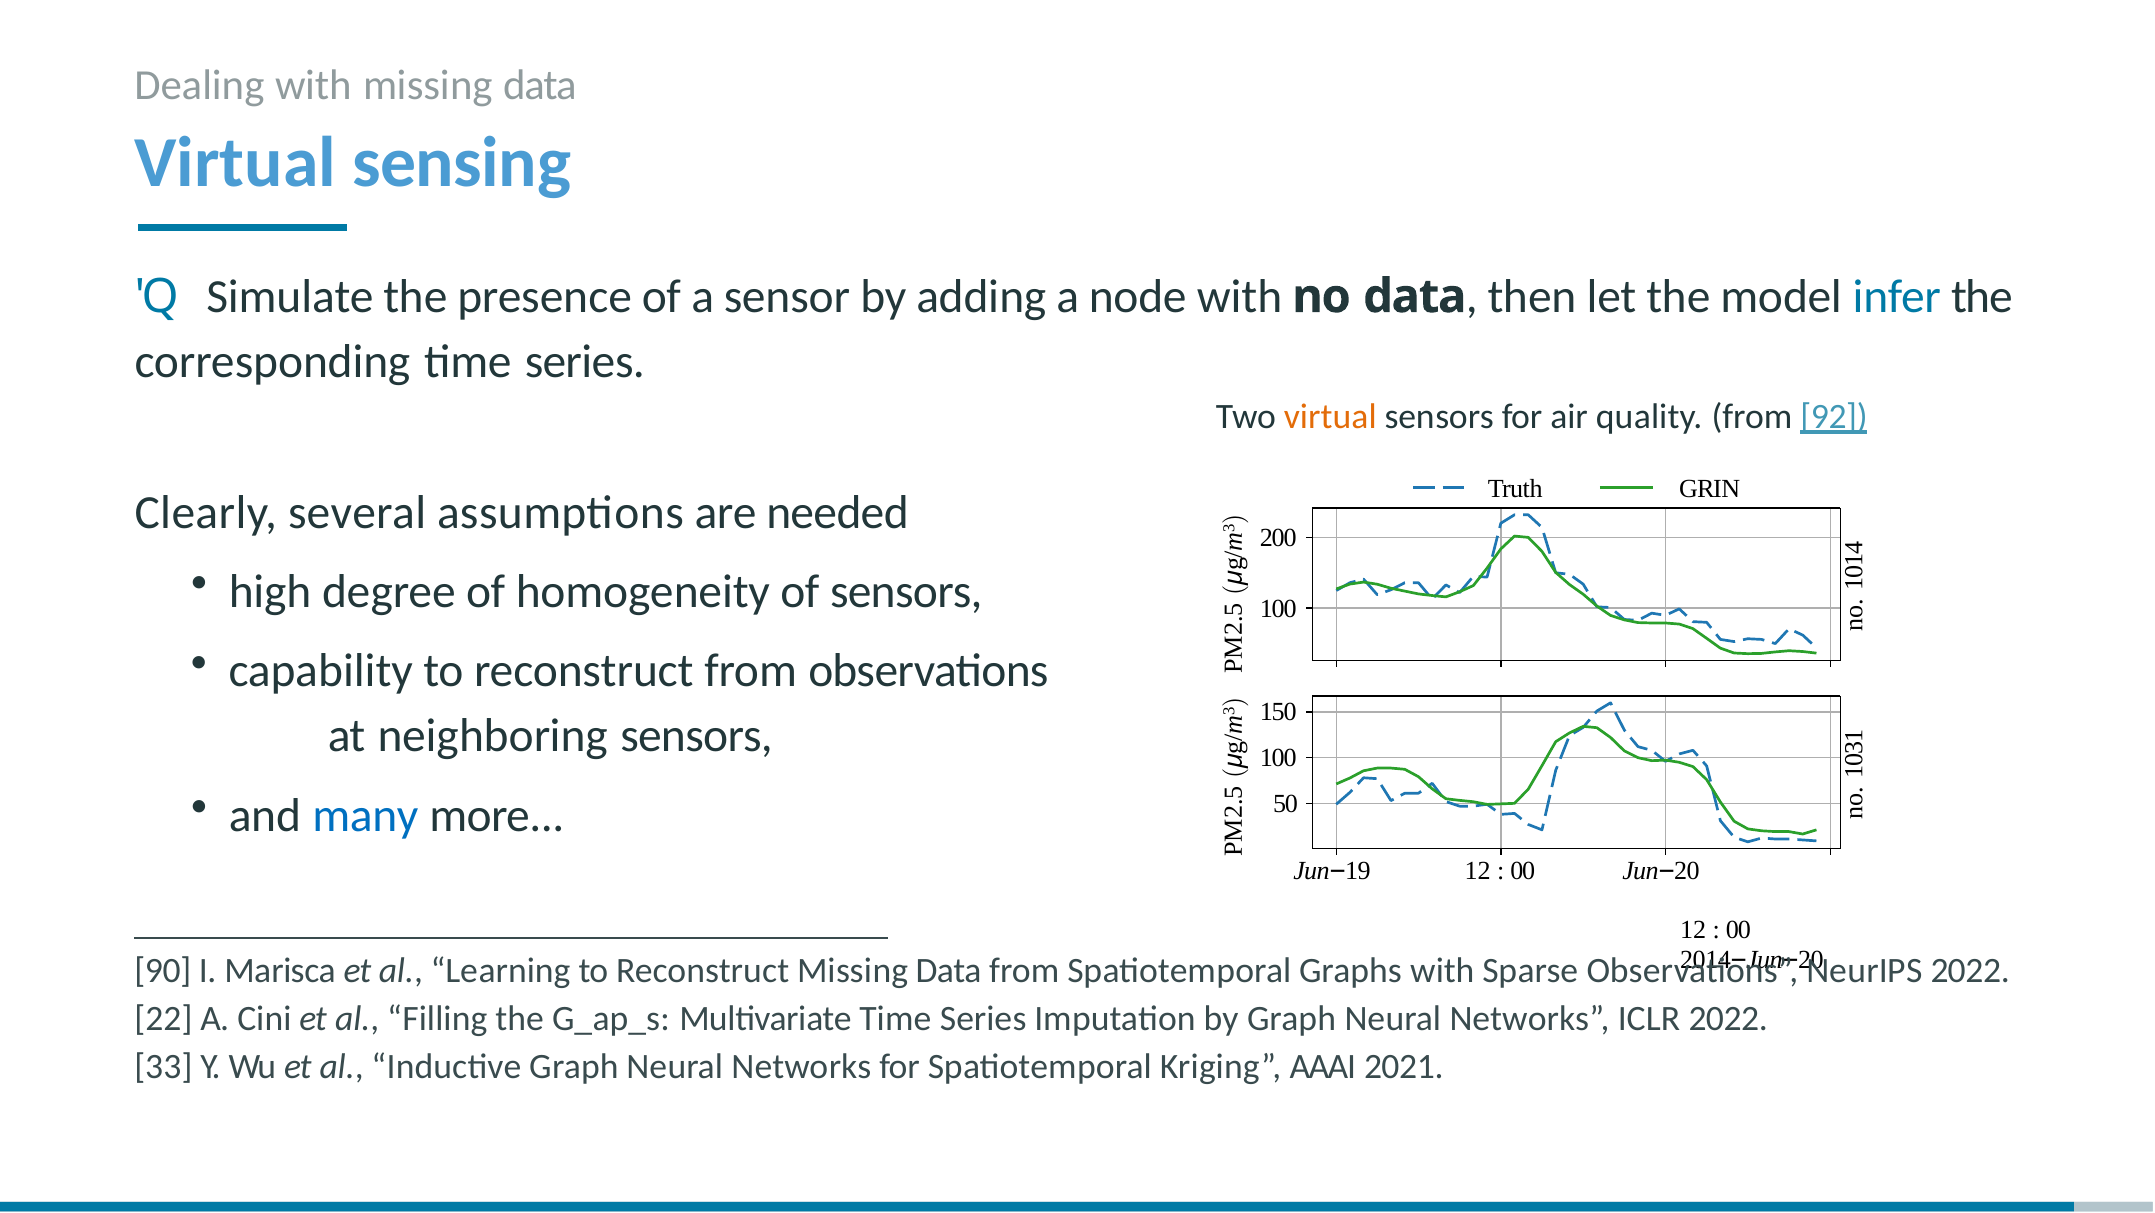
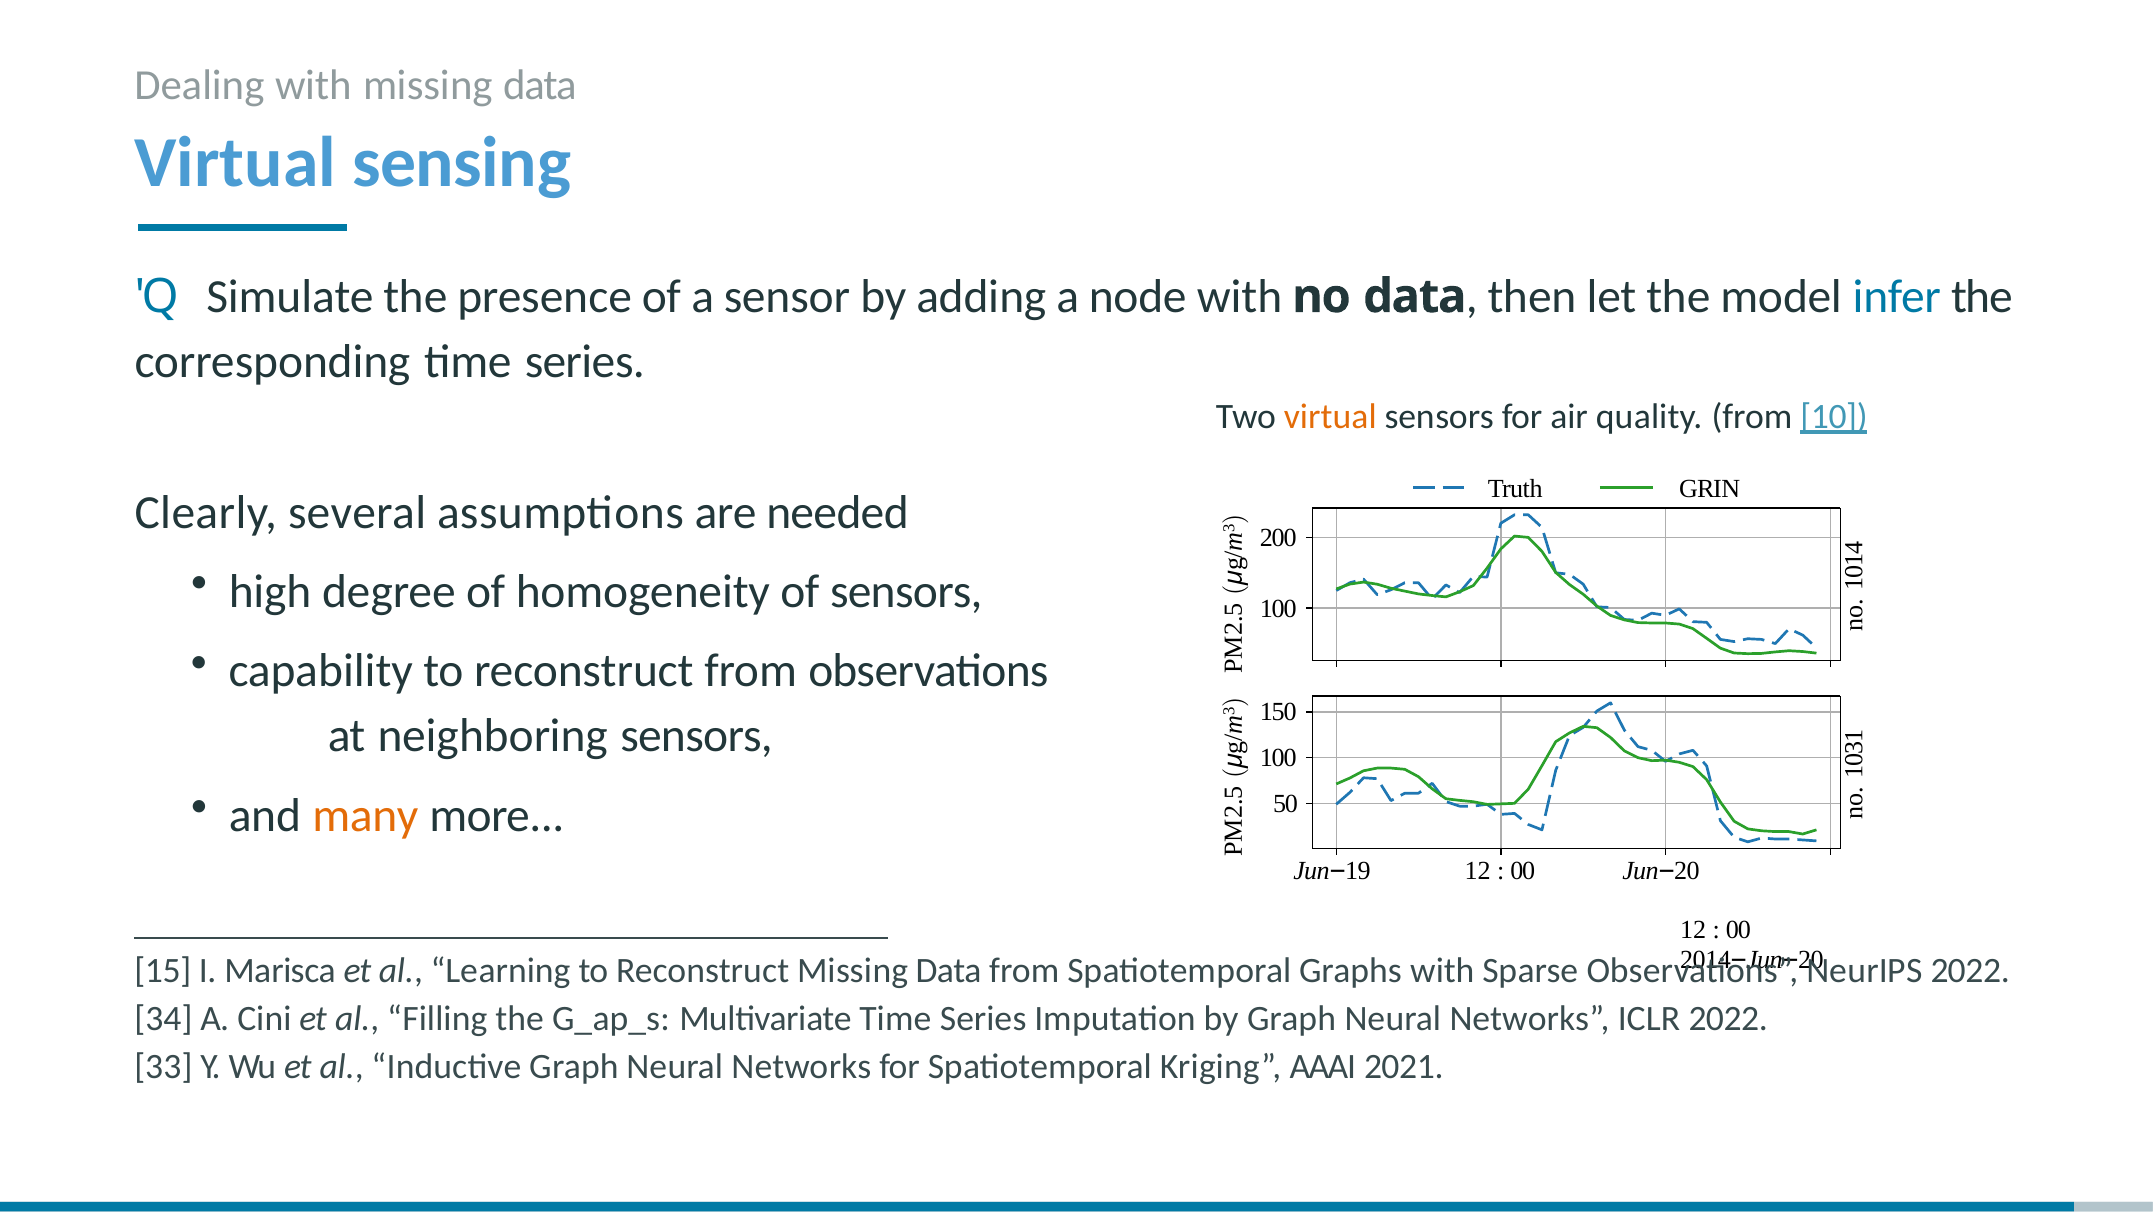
92: 92 -> 10
many colour: blue -> orange
90: 90 -> 15
22: 22 -> 34
